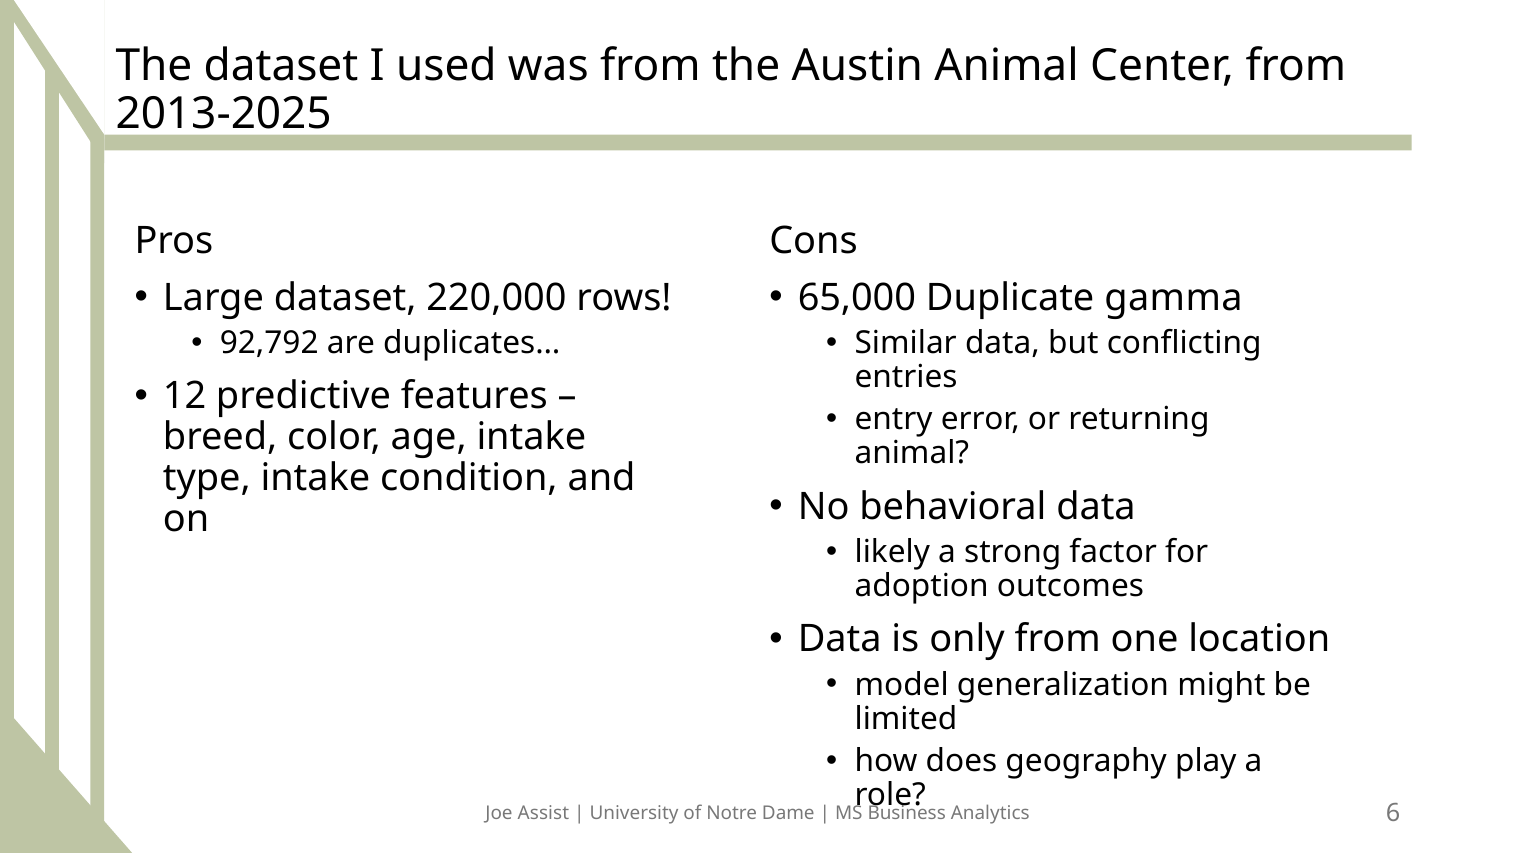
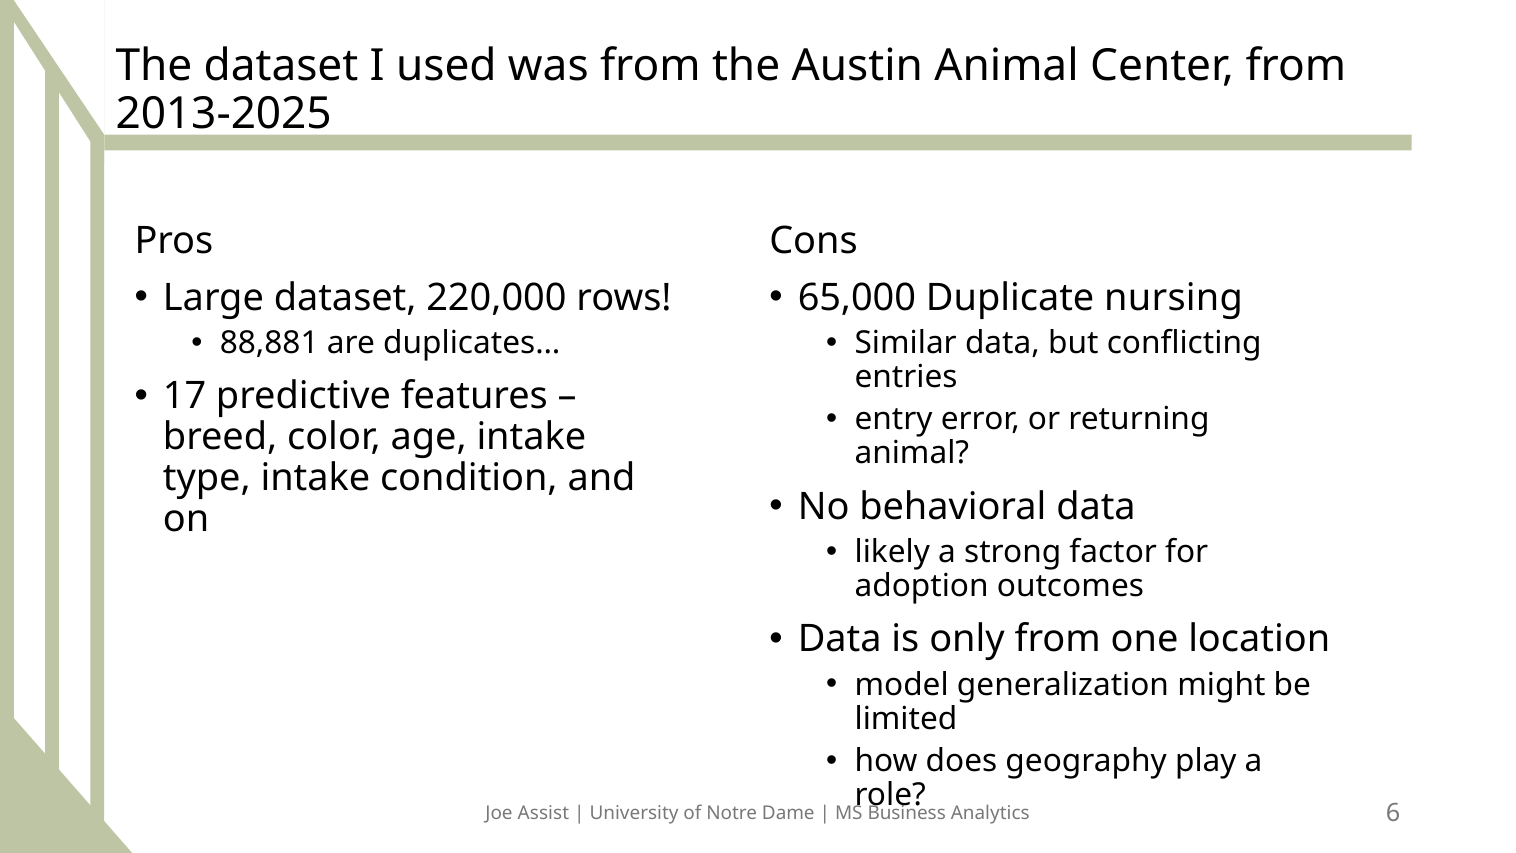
gamma: gamma -> nursing
92,792: 92,792 -> 88,881
12: 12 -> 17
